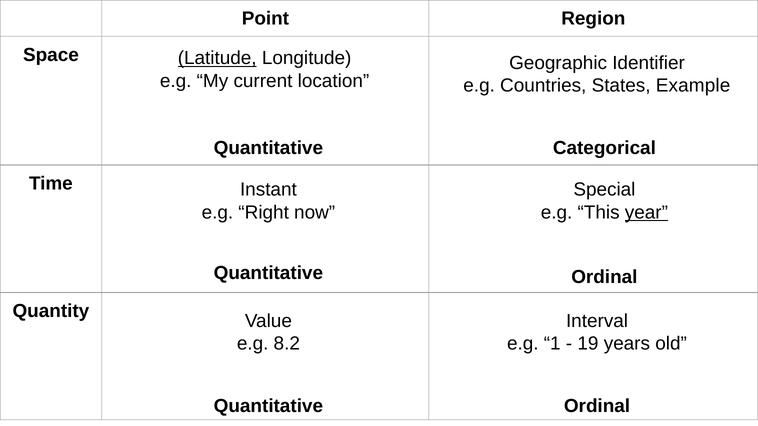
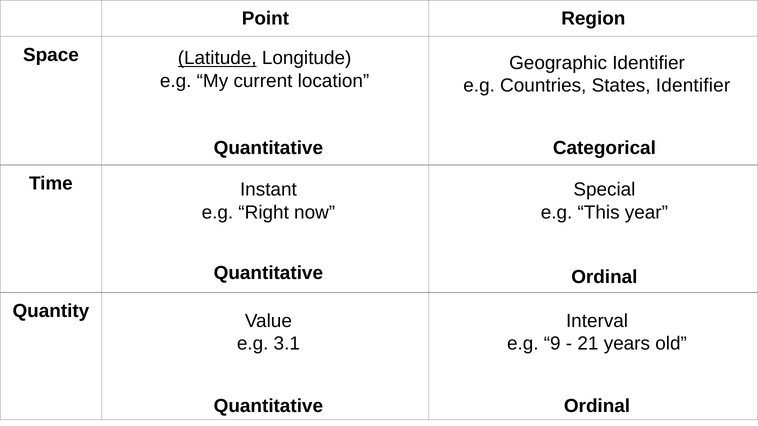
States Example: Example -> Identifier
year underline: present -> none
8.2: 8.2 -> 3.1
1: 1 -> 9
19: 19 -> 21
